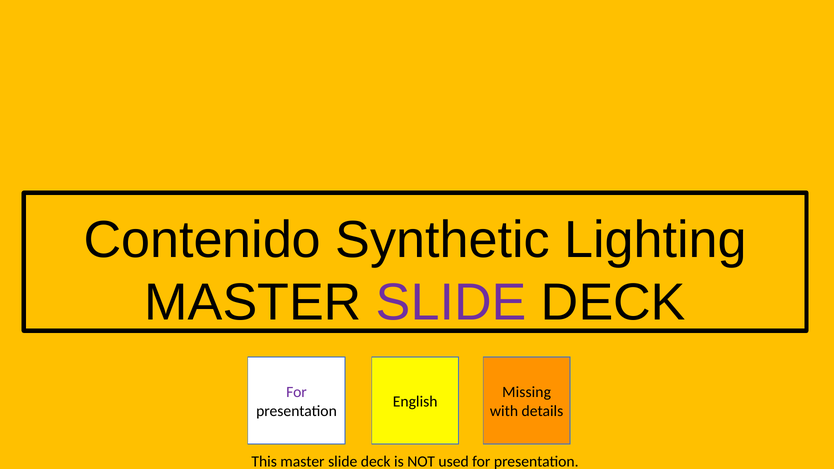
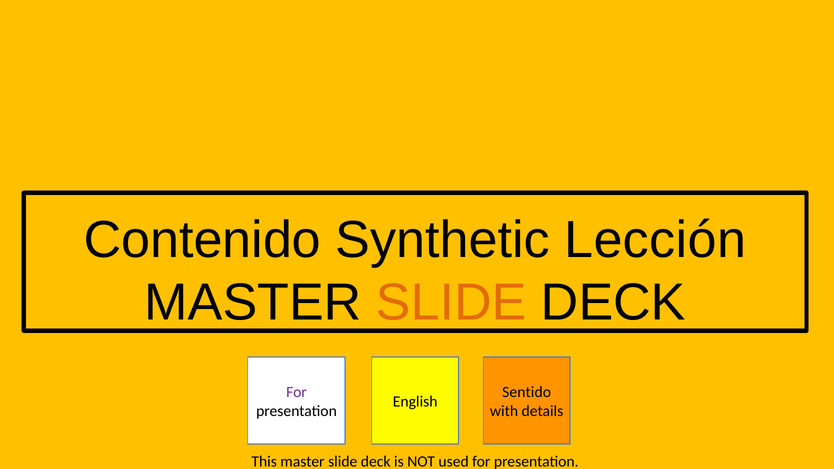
Lighting: Lighting -> Lección
SLIDE at (451, 303) colour: purple -> orange
Missing: Missing -> Sentido
